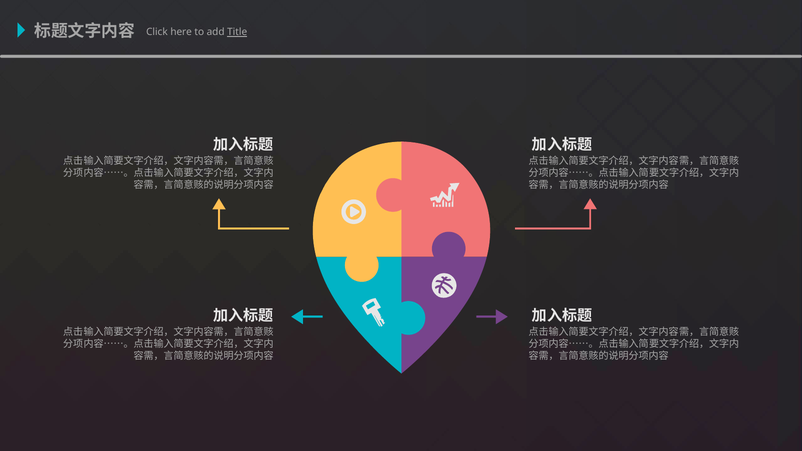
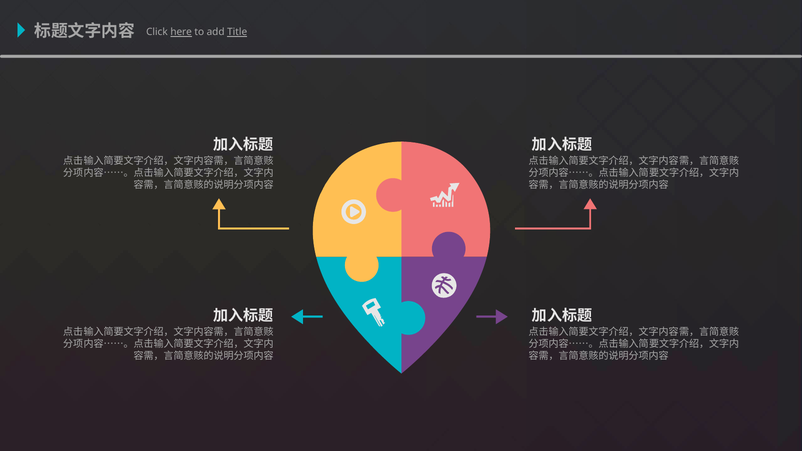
here underline: none -> present
